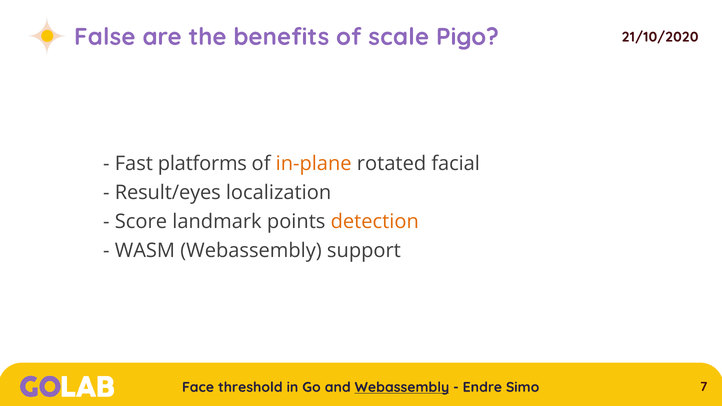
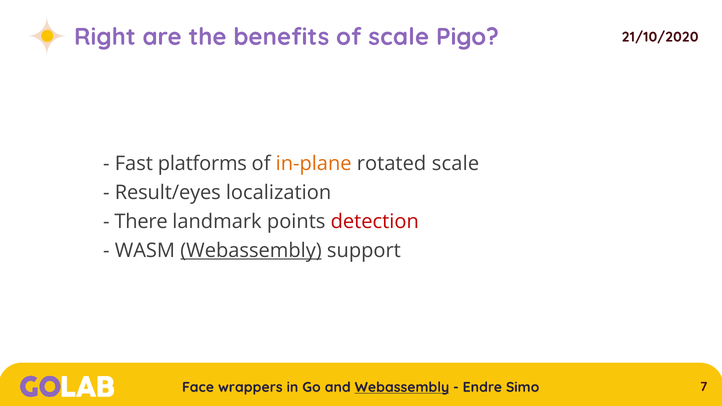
False: False -> Right
rotated facial: facial -> scale
Score: Score -> There
detection colour: orange -> red
Webassembly at (251, 251) underline: none -> present
threshold: threshold -> wrappers
